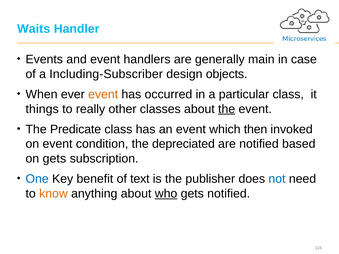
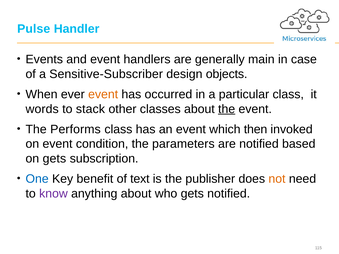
Waits: Waits -> Pulse
Including-Subscriber: Including-Subscriber -> Sensitive-Subscriber
things: things -> words
really: really -> stack
Predicate: Predicate -> Performs
depreciated: depreciated -> parameters
not colour: blue -> orange
know colour: orange -> purple
who underline: present -> none
